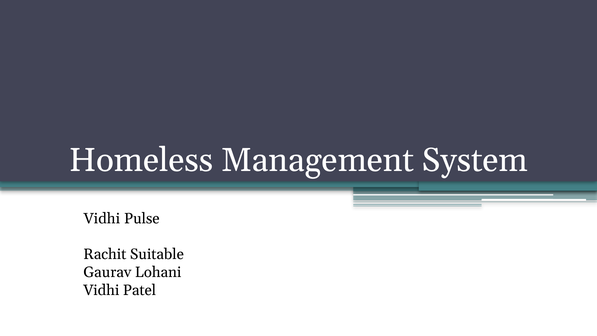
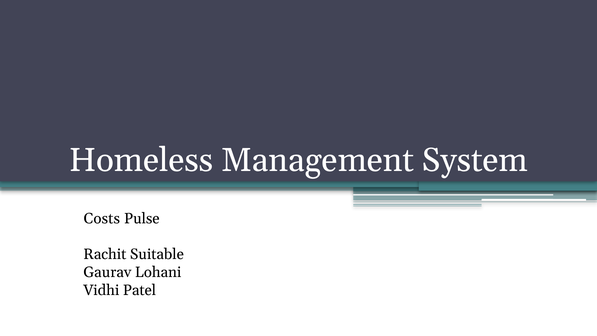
Vidhi at (102, 218): Vidhi -> Costs
